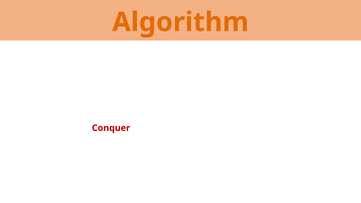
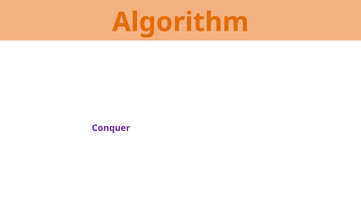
Conquer colour: red -> purple
